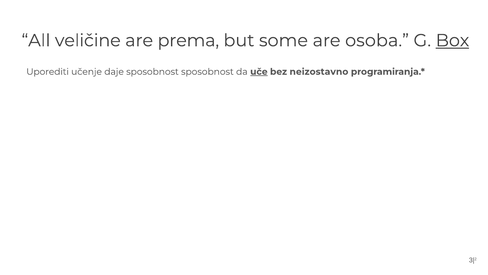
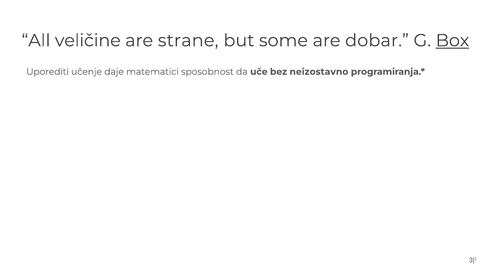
prema: prema -> strane
osoba: osoba -> dobar
daje sposobnost: sposobnost -> matematici
uče underline: present -> none
